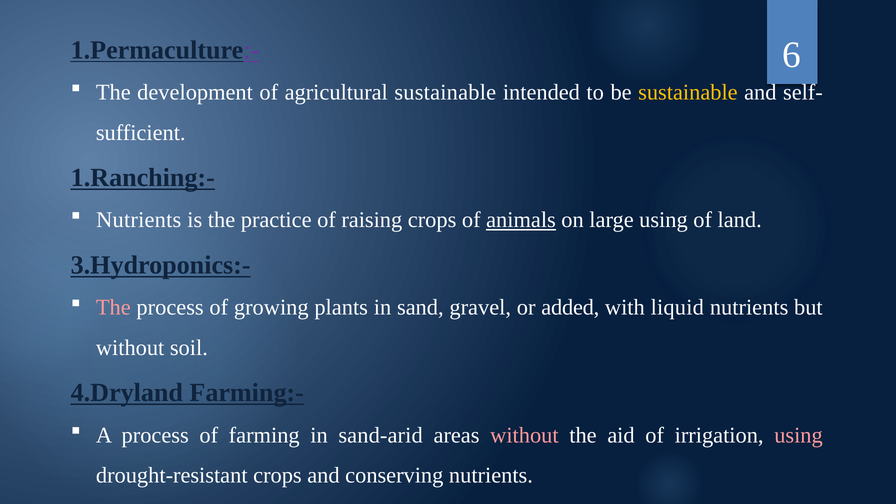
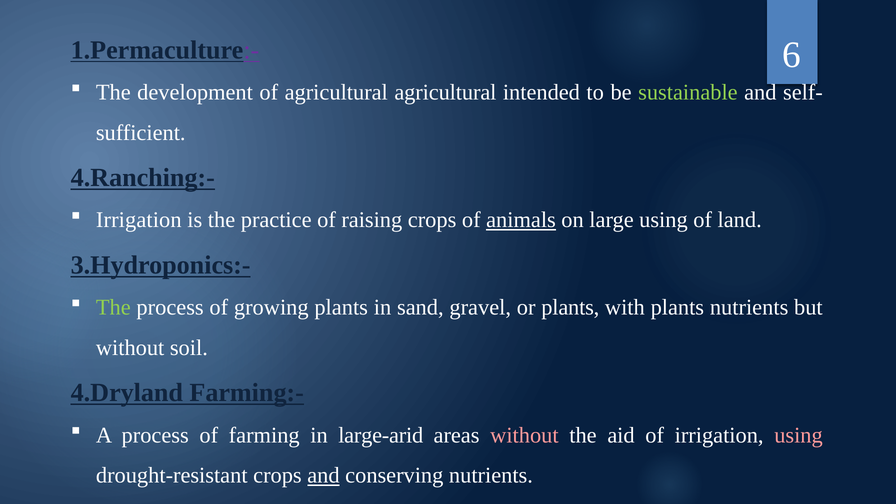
agricultural sustainable: sustainable -> agricultural
sustainable at (688, 92) colour: yellow -> light green
1.Ranching:-: 1.Ranching:- -> 4.Ranching:-
Nutrients at (139, 220): Nutrients -> Irrigation
The at (113, 307) colour: pink -> light green
or added: added -> plants
with liquid: liquid -> plants
sand-arid: sand-arid -> large-arid
and at (323, 475) underline: none -> present
